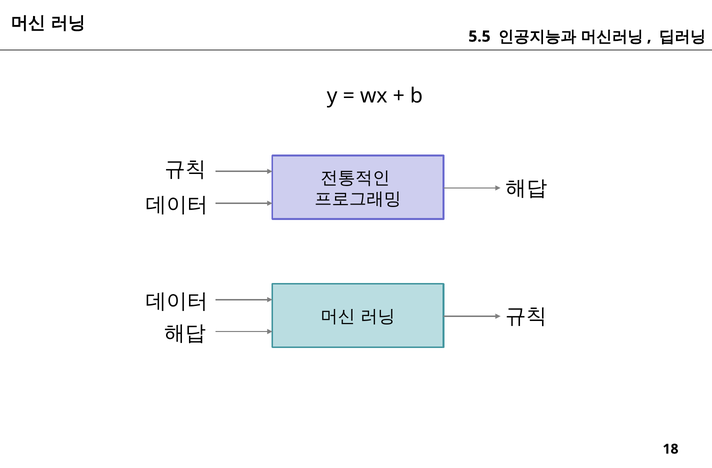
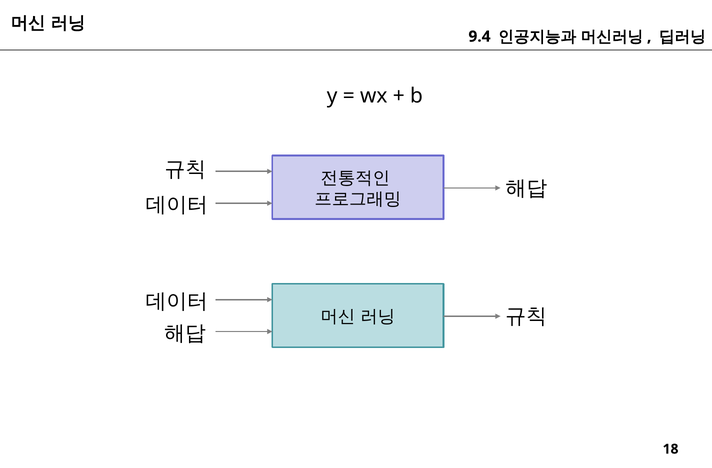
5.5: 5.5 -> 9.4
